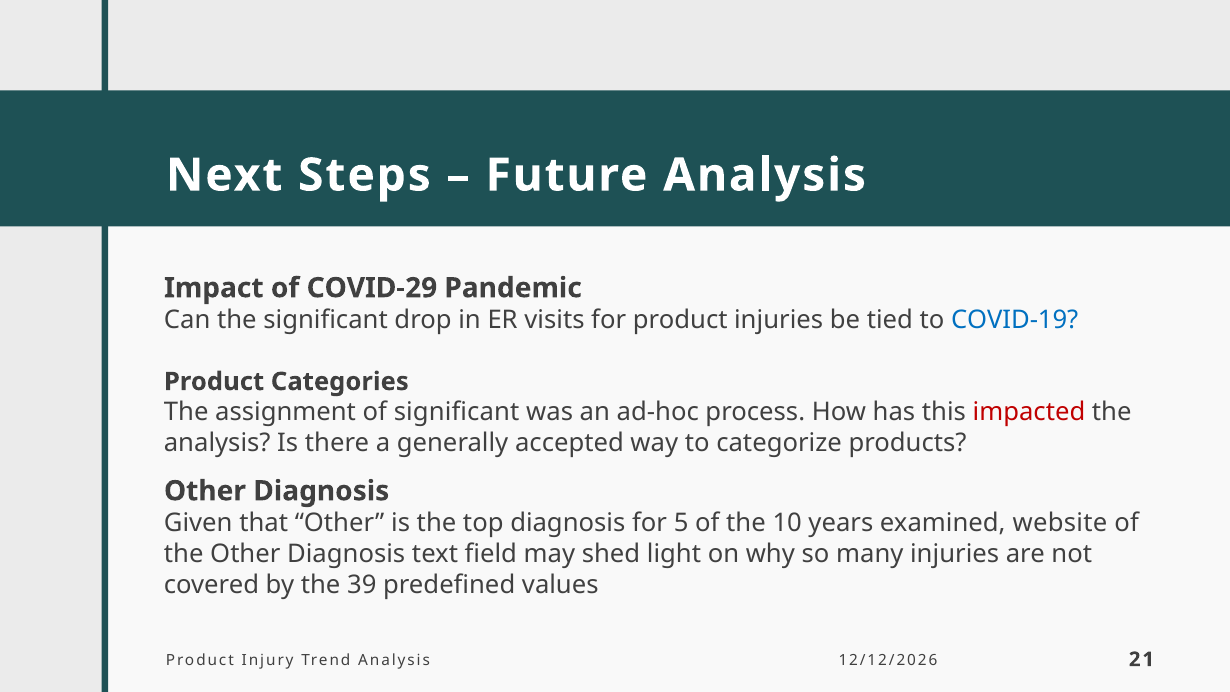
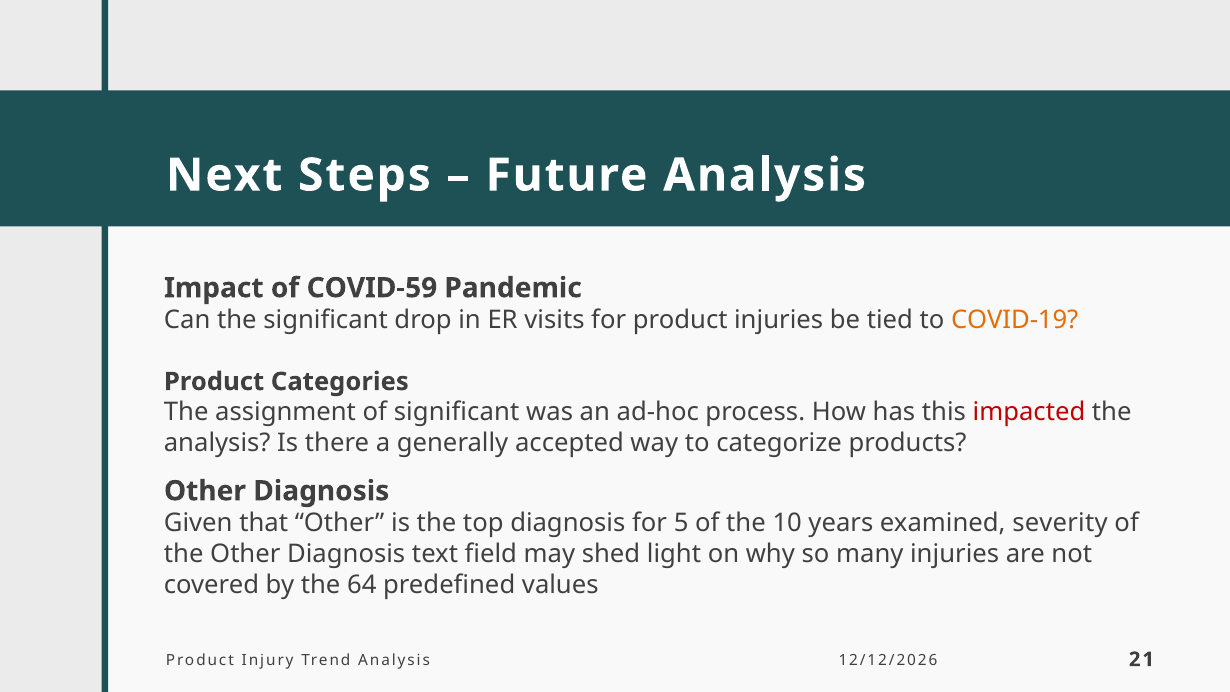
COVID-29: COVID-29 -> COVID-59
COVID-19 colour: blue -> orange
website: website -> severity
39: 39 -> 64
